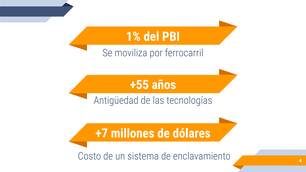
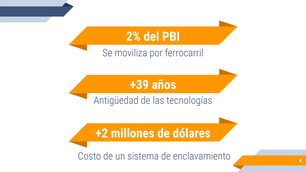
1%: 1% -> 2%
+55: +55 -> +39
+7: +7 -> +2
